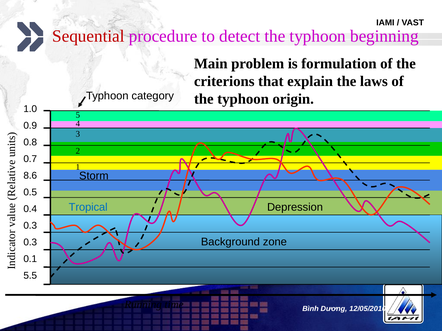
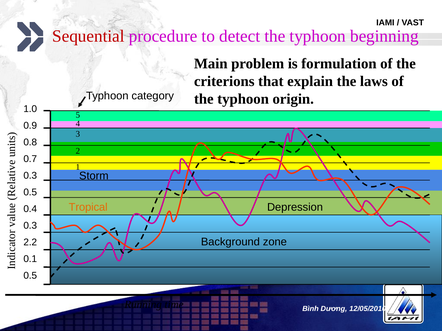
8.6 at (30, 176): 8.6 -> 0.3
Tropical colour: blue -> orange
0.3 at (30, 243): 0.3 -> 2.2
5.5 at (30, 276): 5.5 -> 0.5
